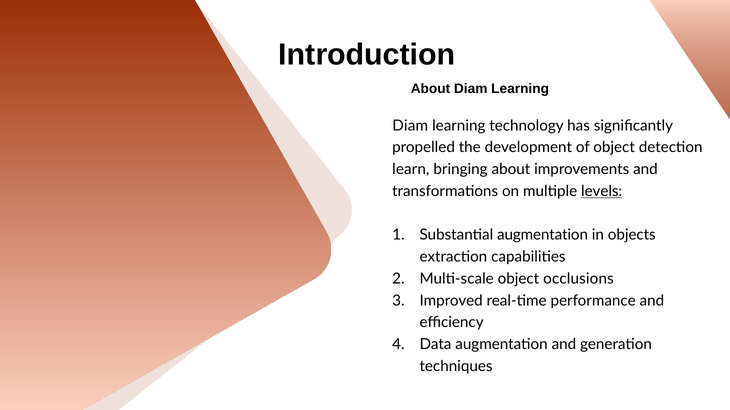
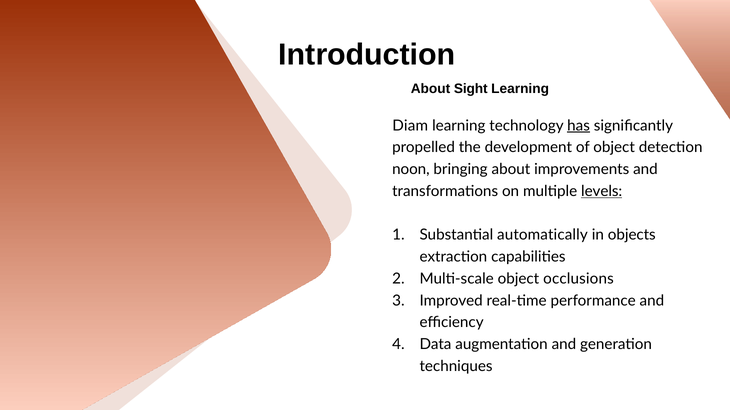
About Diam: Diam -> Sight
has underline: none -> present
learn: learn -> noon
Substantial augmentation: augmentation -> automatically
